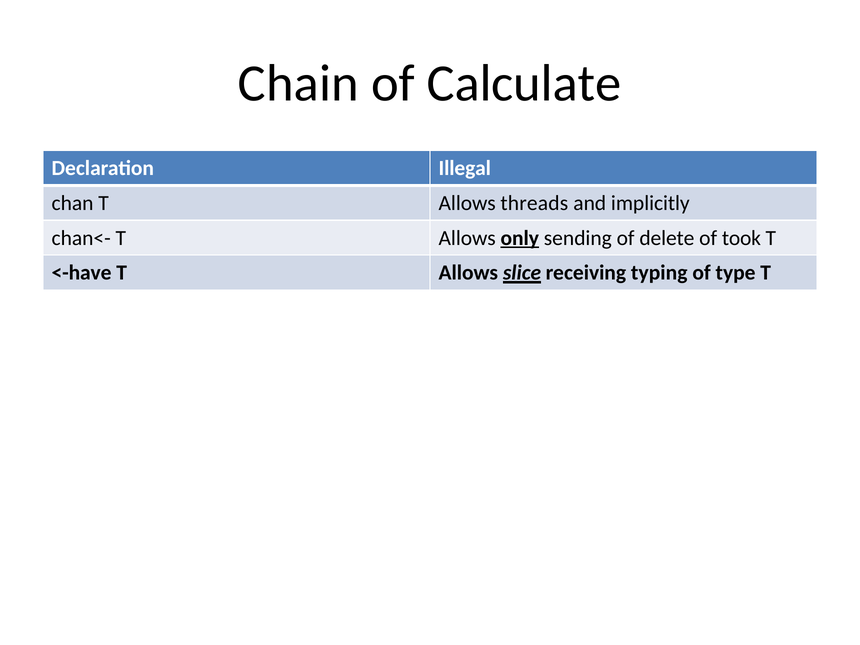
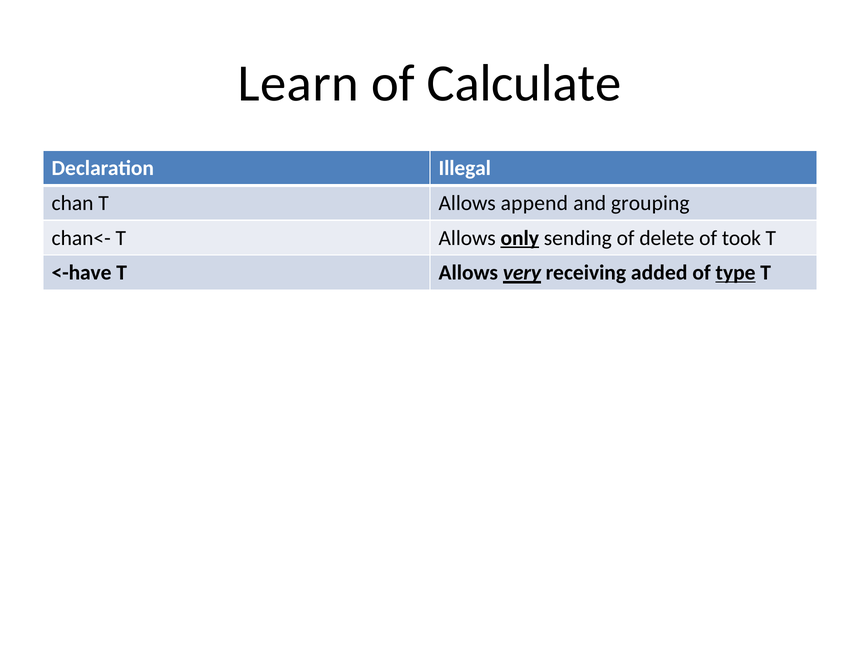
Chain: Chain -> Learn
threads: threads -> append
implicitly: implicitly -> grouping
slice: slice -> very
typing: typing -> added
type underline: none -> present
